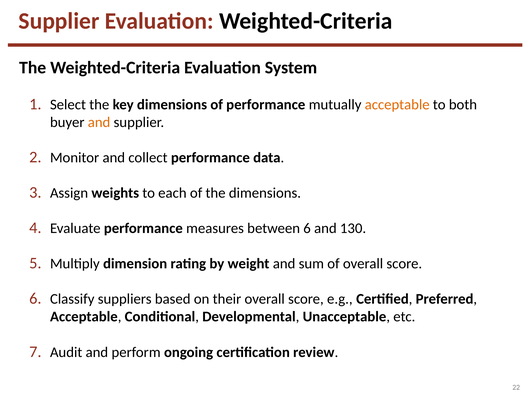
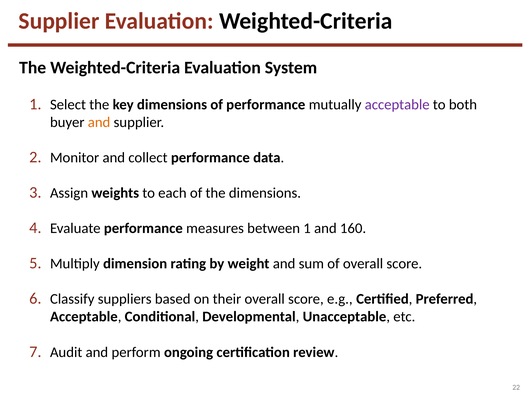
acceptable at (397, 104) colour: orange -> purple
between 6: 6 -> 1
130: 130 -> 160
